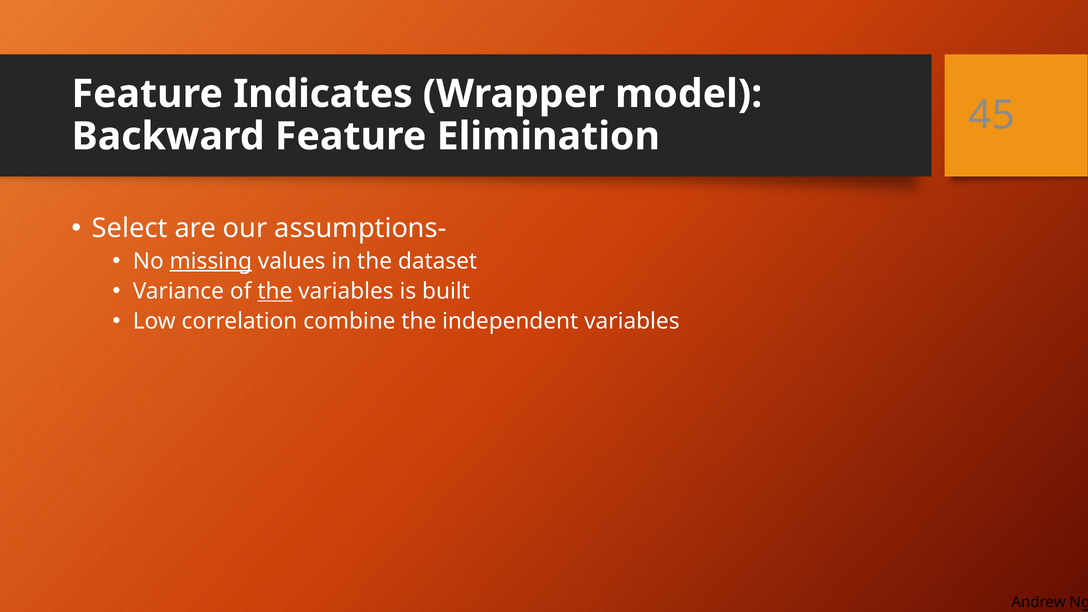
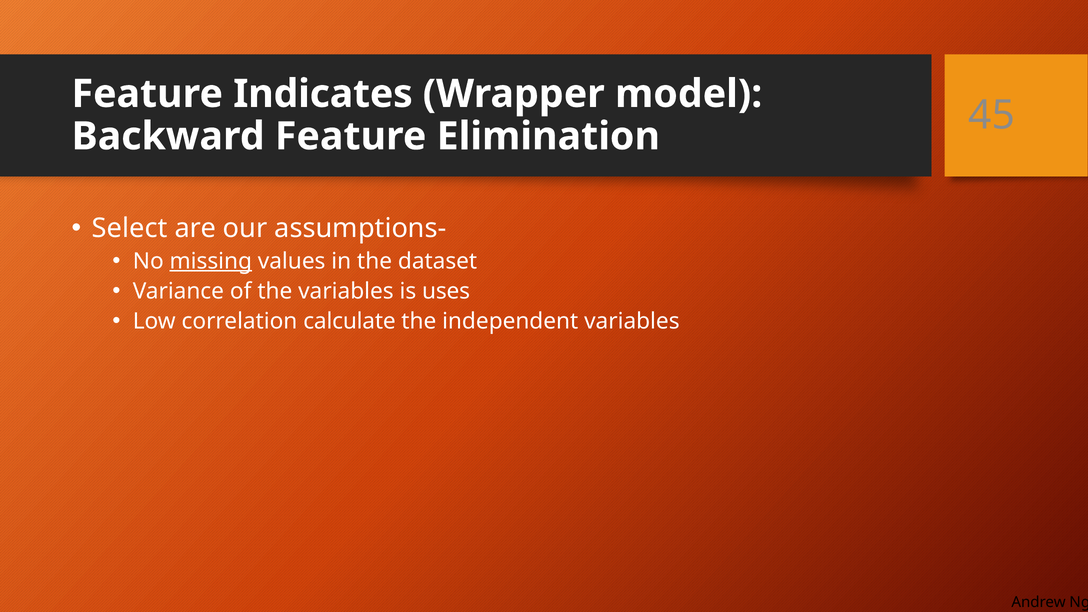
the at (275, 291) underline: present -> none
built: built -> uses
combine: combine -> calculate
